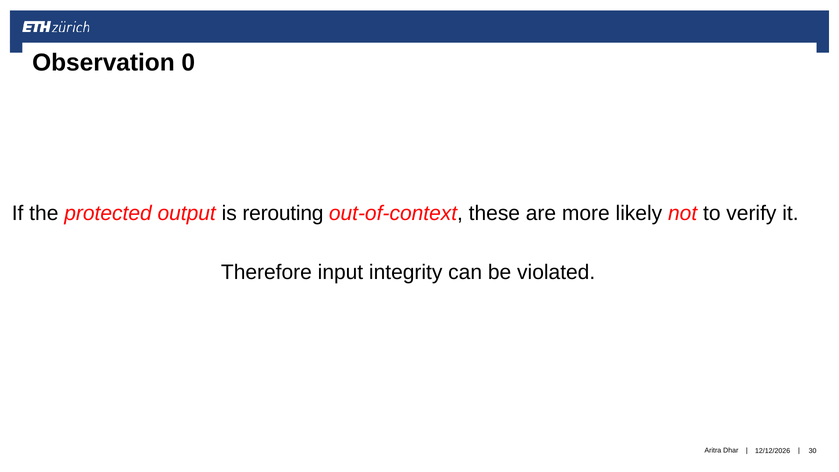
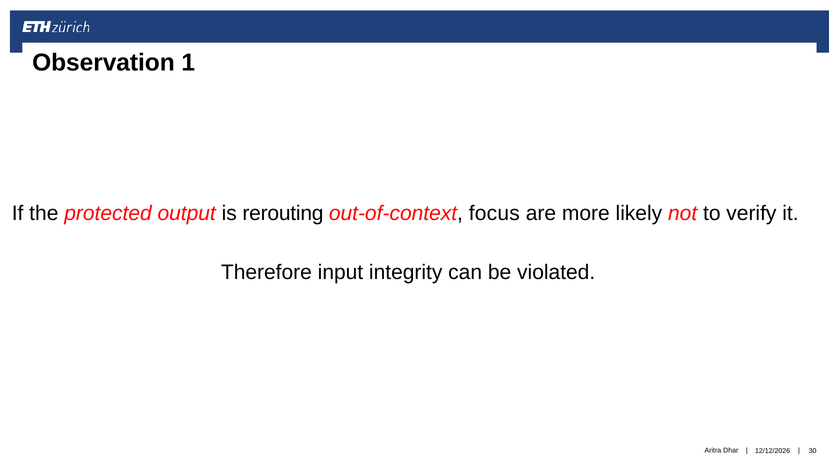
0: 0 -> 1
these: these -> focus
